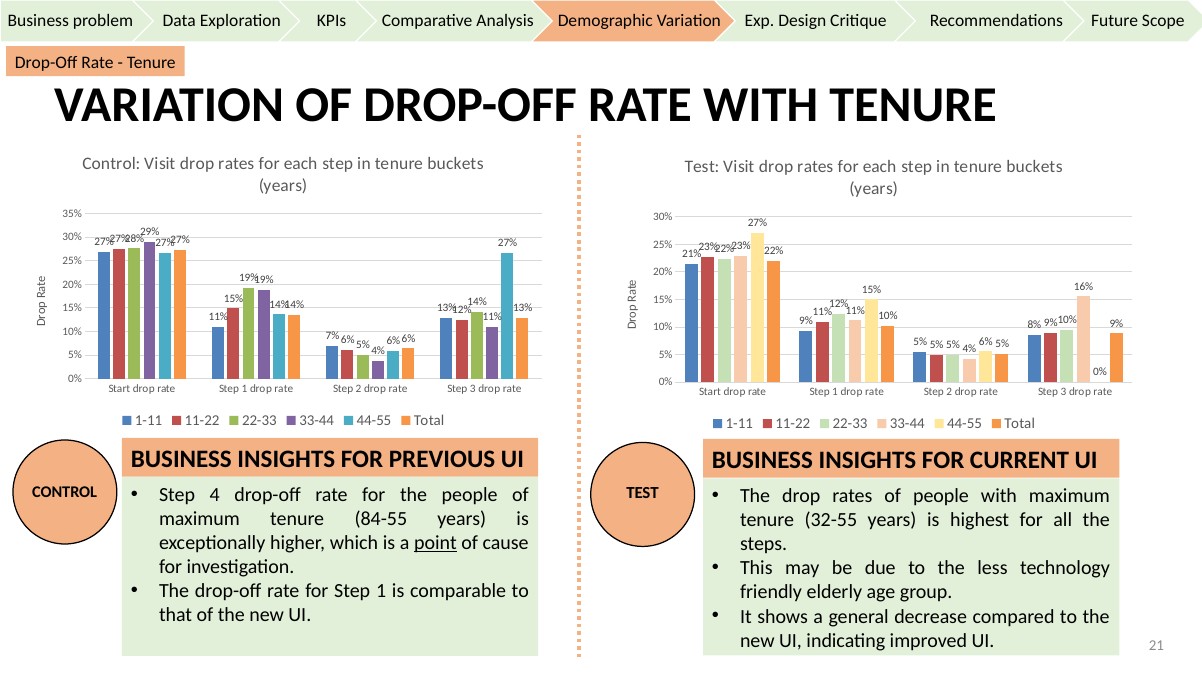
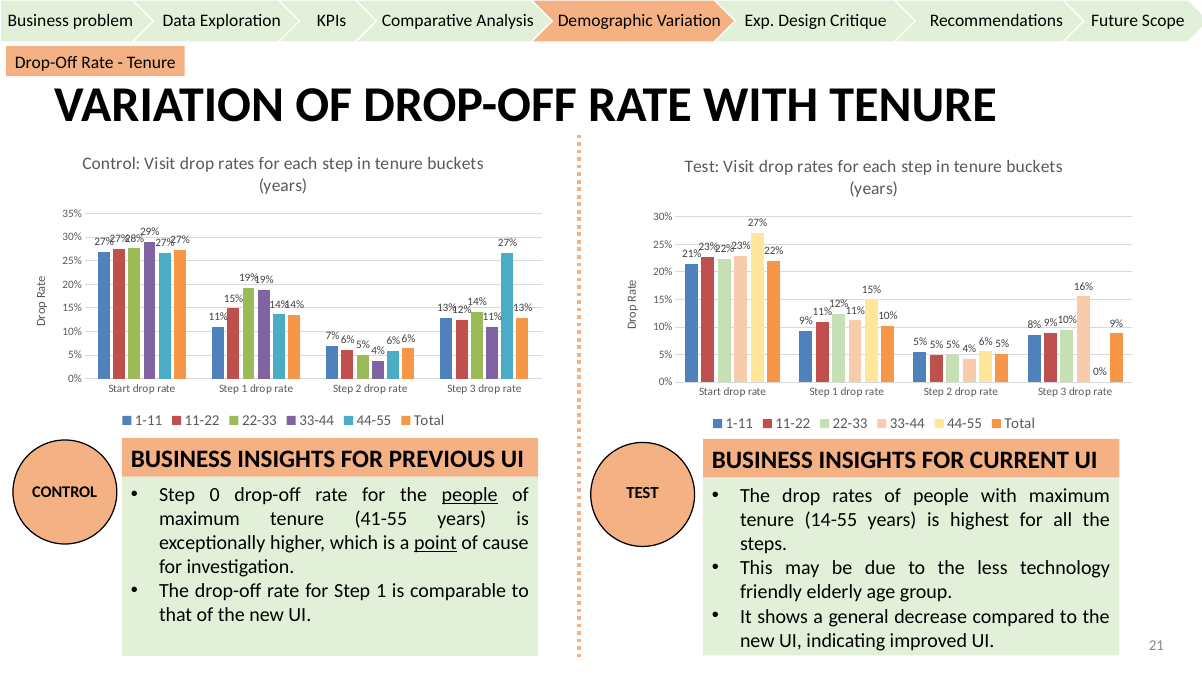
4: 4 -> 0
people at (470, 495) underline: none -> present
84-55: 84-55 -> 41-55
32-55: 32-55 -> 14-55
